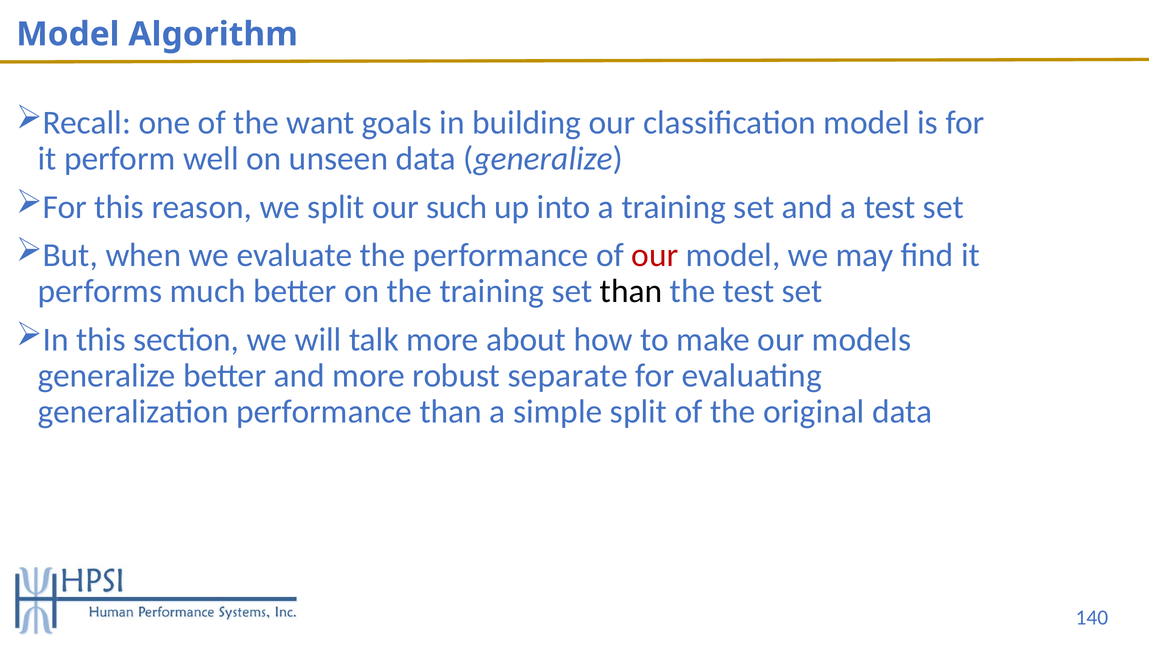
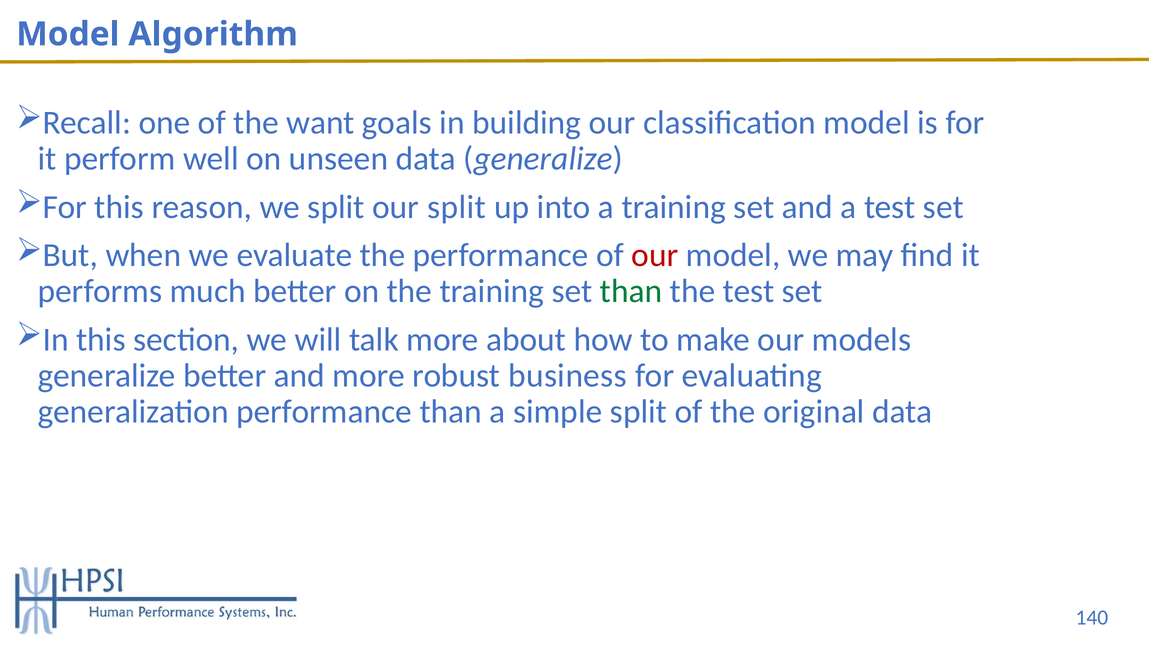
our such: such -> split
than at (631, 292) colour: black -> green
separate: separate -> business
